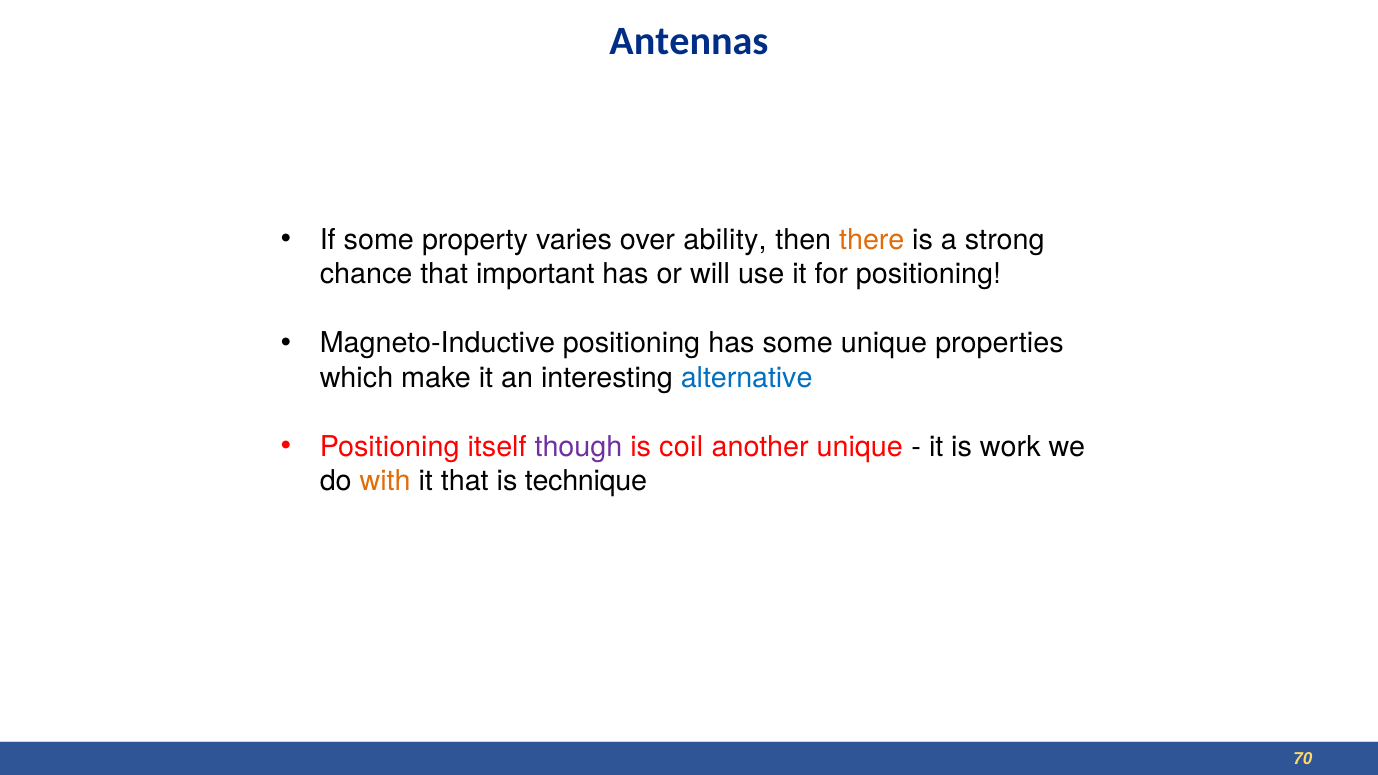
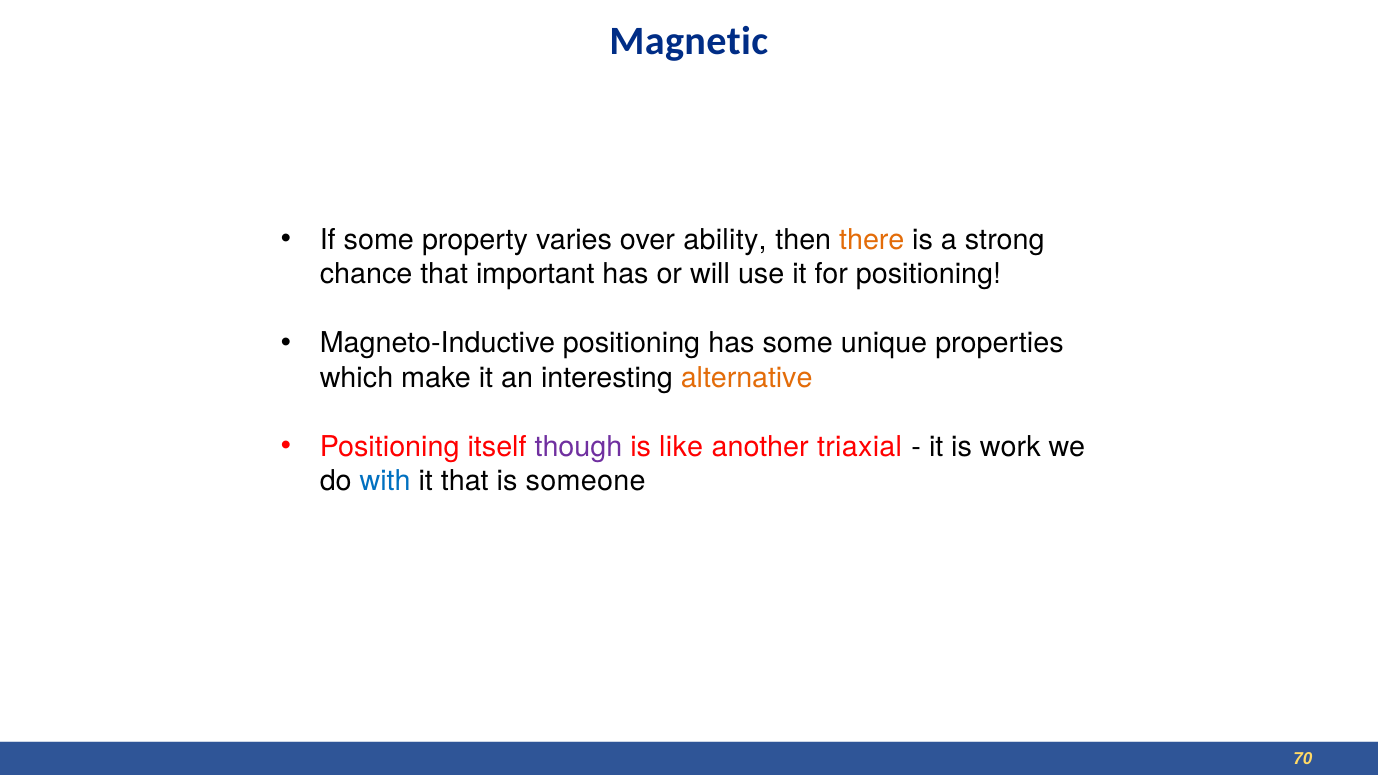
Antennas: Antennas -> Magnetic
alternative colour: blue -> orange
coil: coil -> like
another unique: unique -> triaxial
with colour: orange -> blue
technique: technique -> someone
